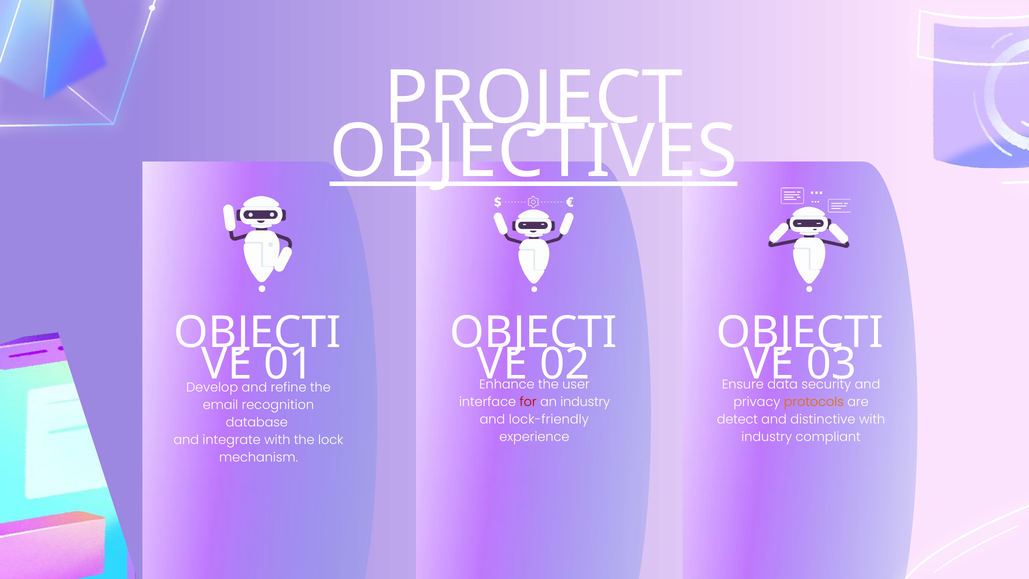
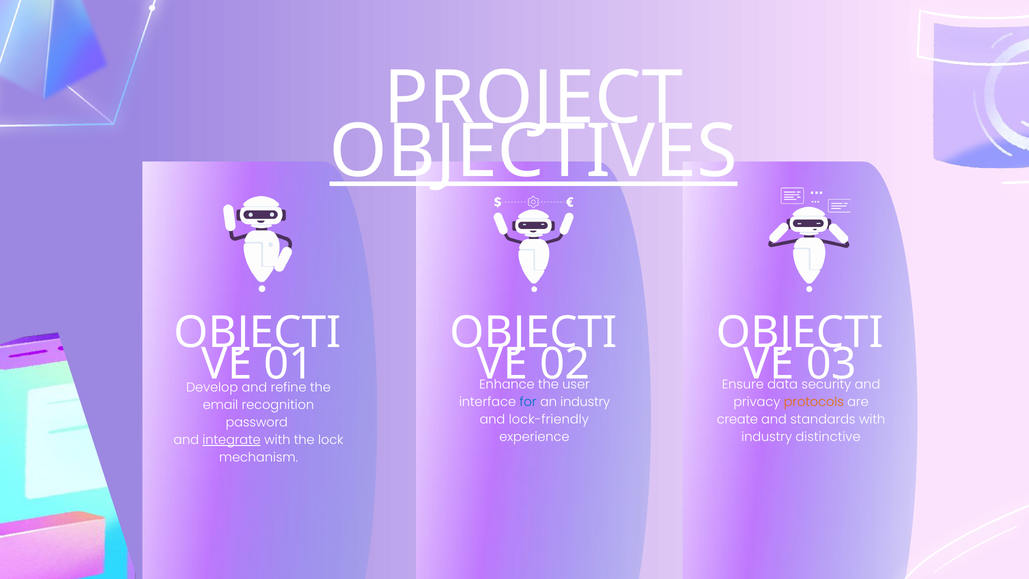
for colour: red -> blue
detect: detect -> create
distinctive: distinctive -> standards
database at (257, 422): database -> password
compliant: compliant -> distinctive
integrate underline: none -> present
